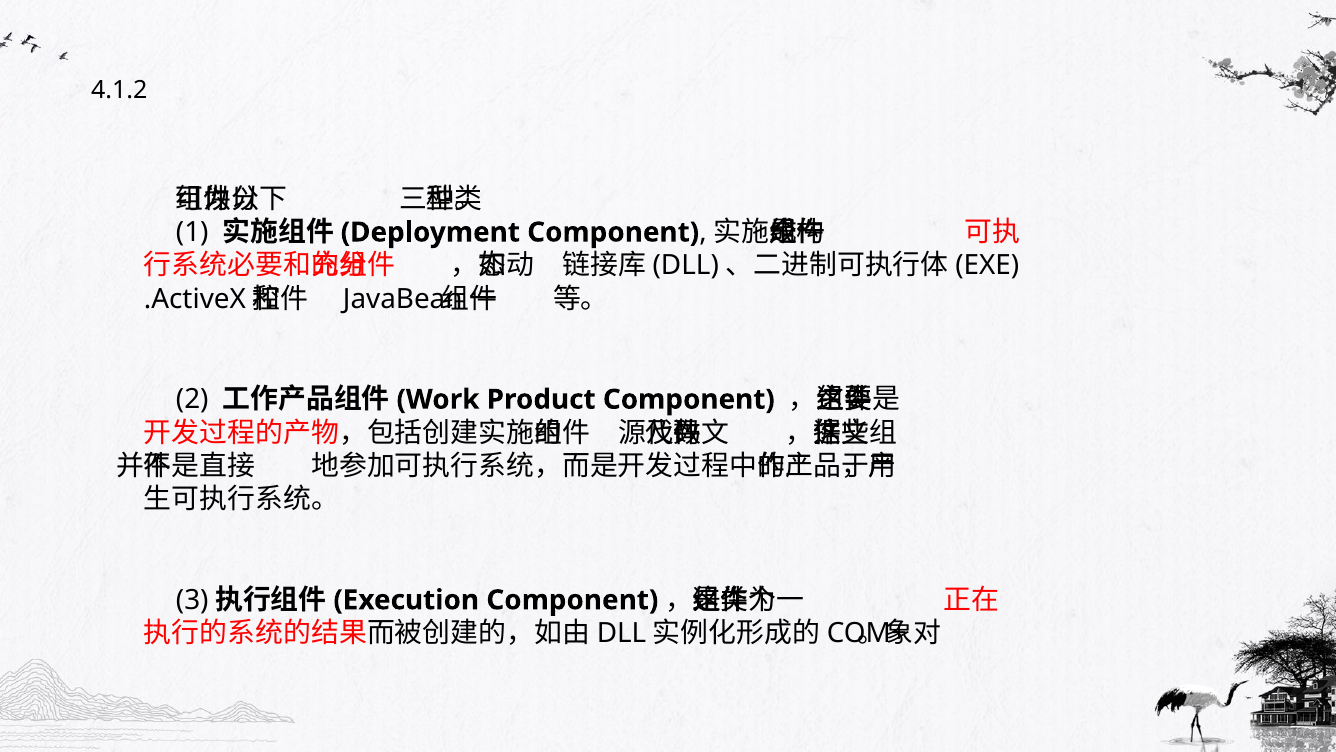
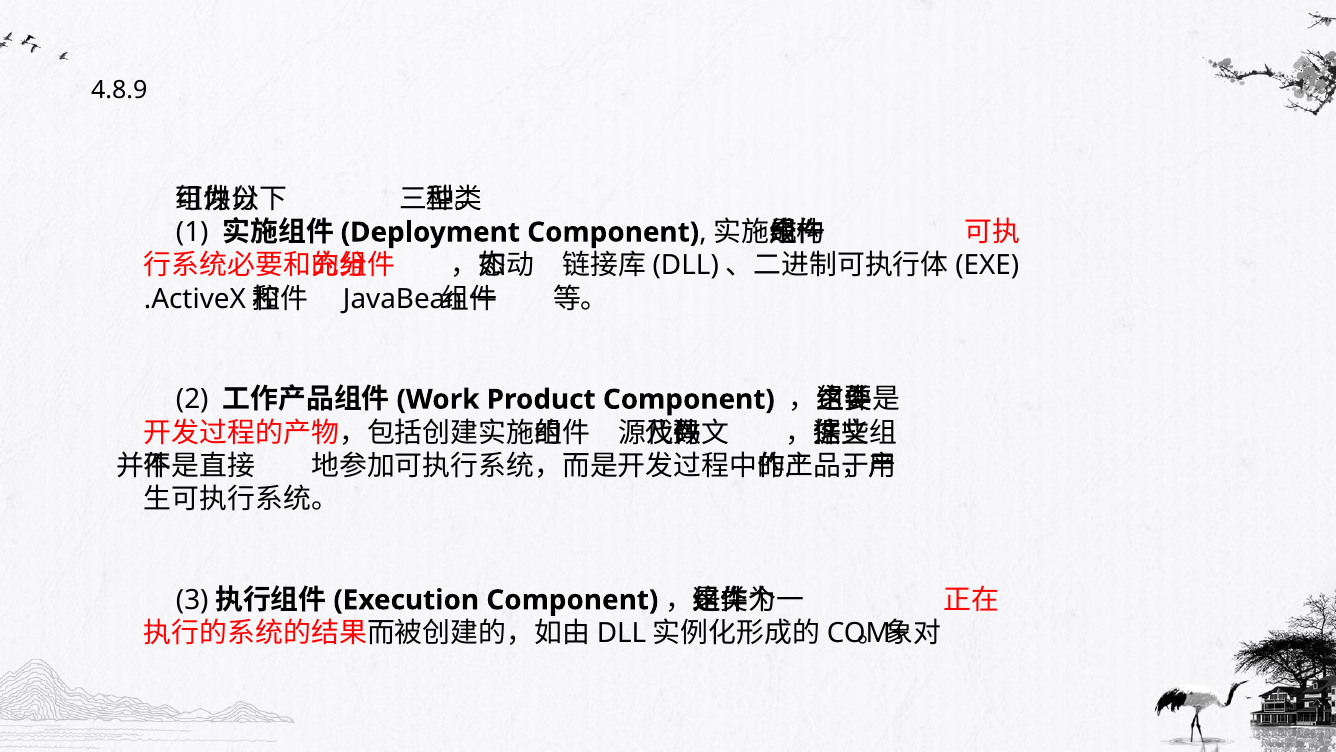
4.1.2: 4.1.2 -> 4.8.9
